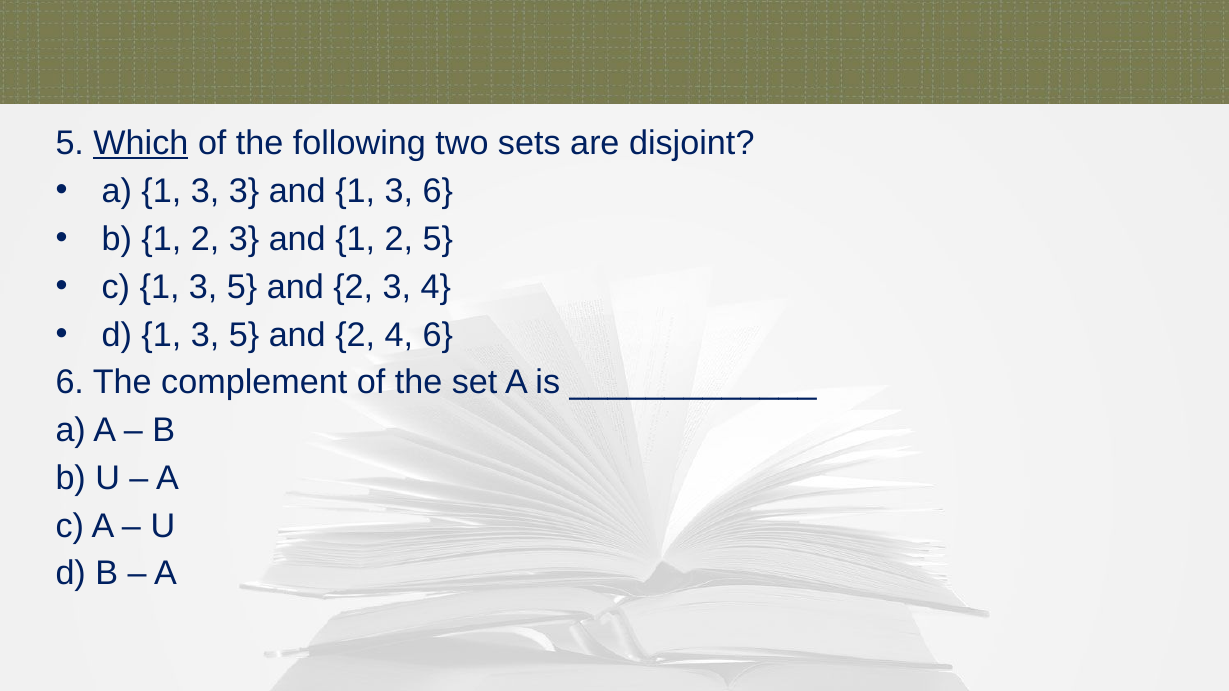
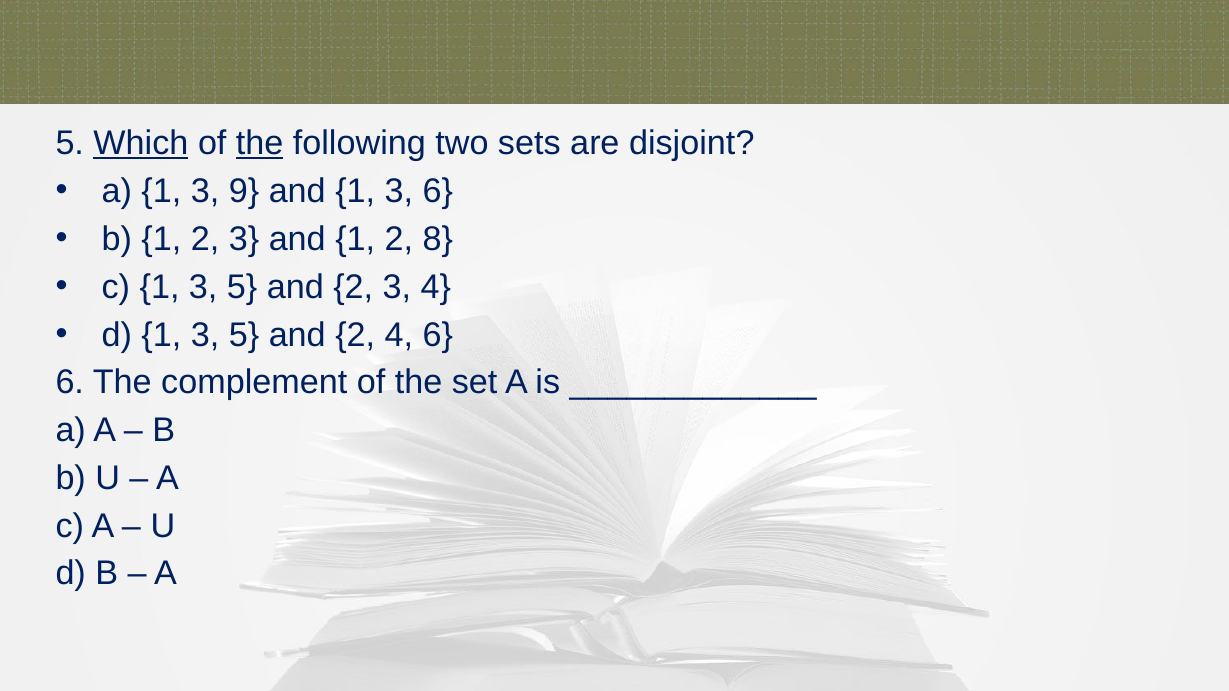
the at (260, 144) underline: none -> present
3 3: 3 -> 9
2 5: 5 -> 8
